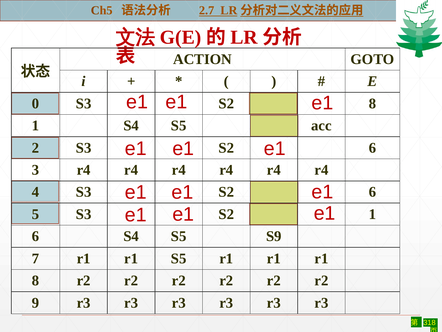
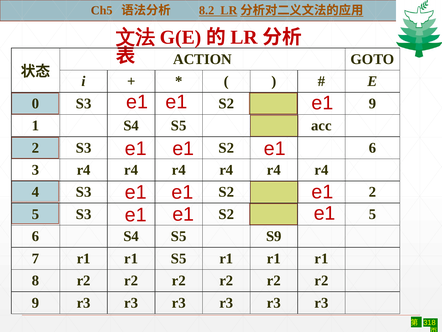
2.7: 2.7 -> 8.2
S2 8: 8 -> 9
4 S3 S2 6: 6 -> 2
S2 1: 1 -> 5
